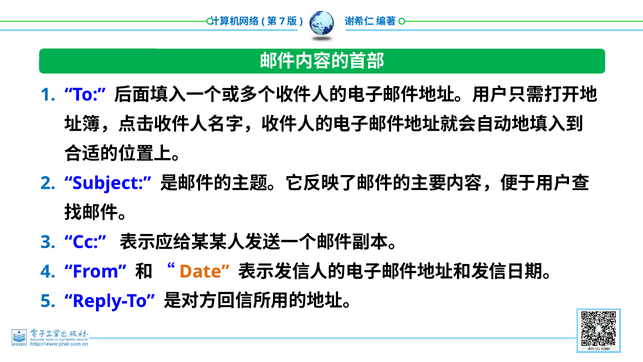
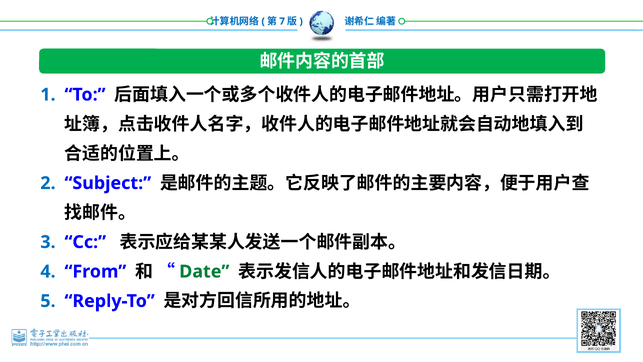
Date colour: orange -> green
